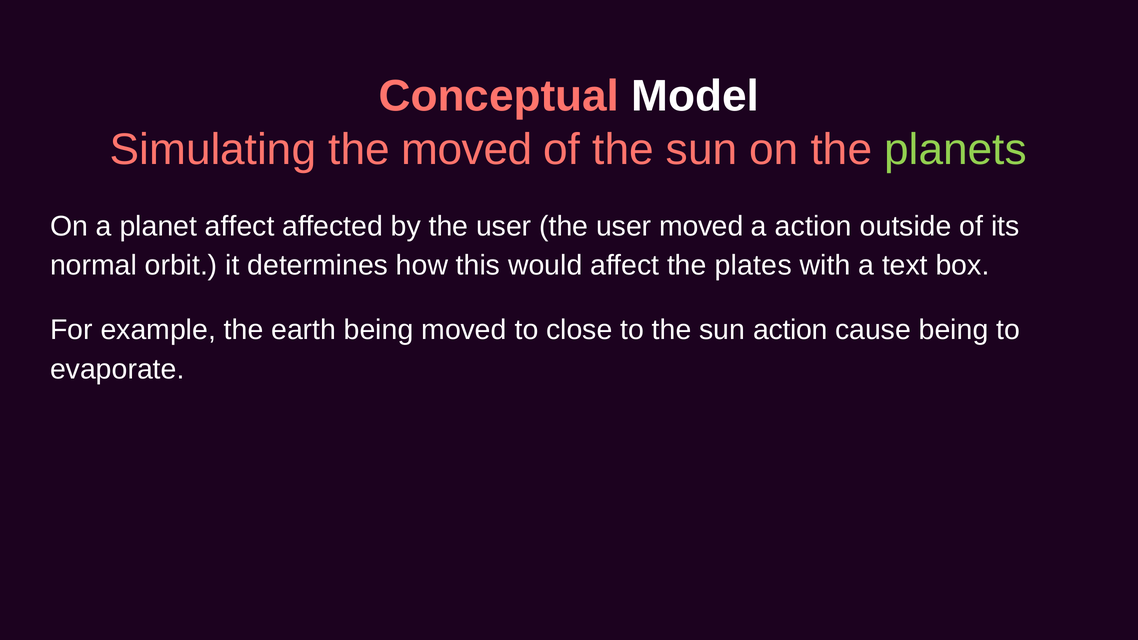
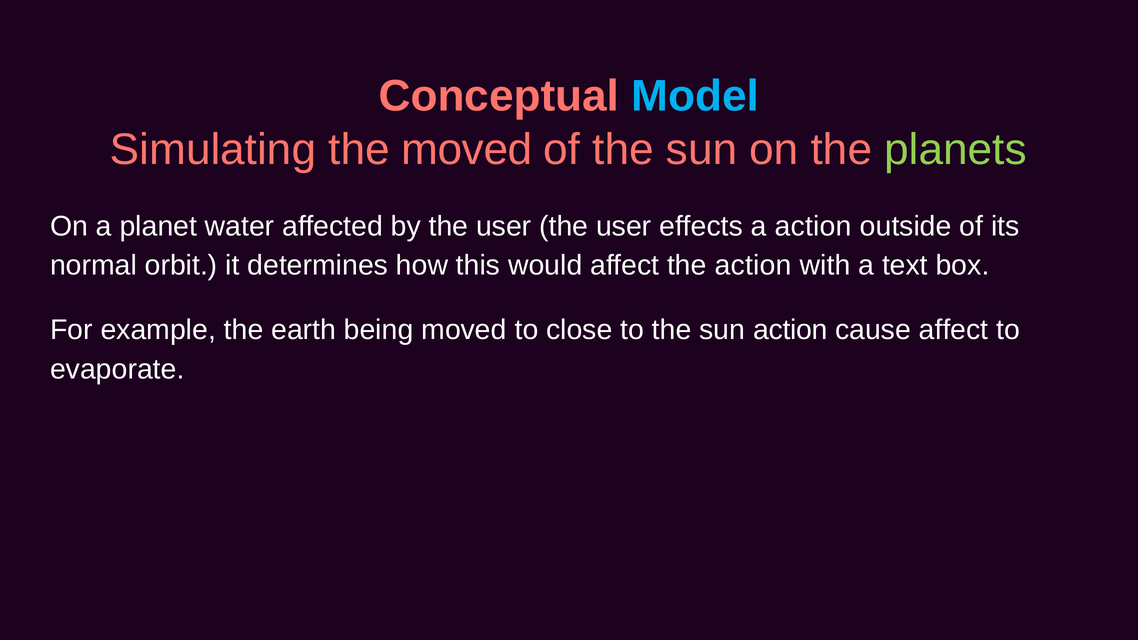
Model colour: white -> light blue
planet affect: affect -> water
user moved: moved -> effects
the plates: plates -> action
cause being: being -> affect
